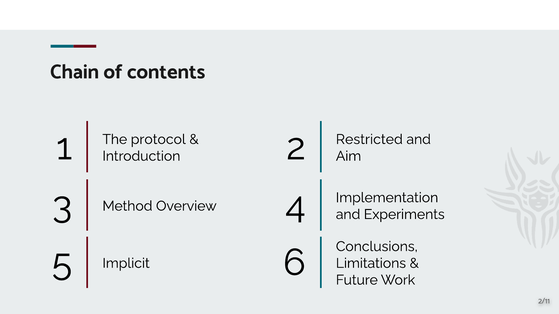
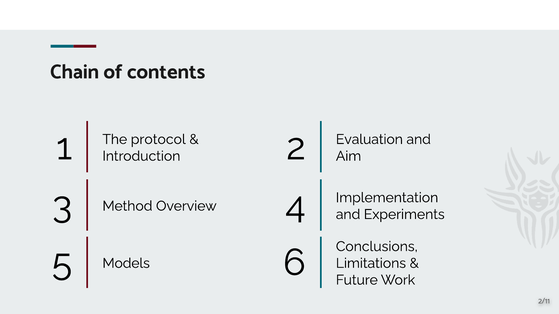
Restricted: Restricted -> Evaluation
Implicit: Implicit -> Models
